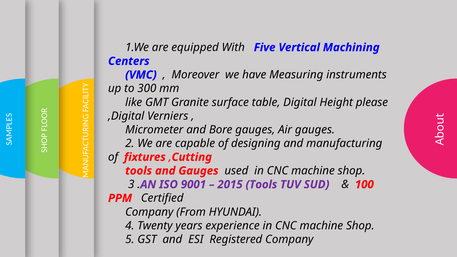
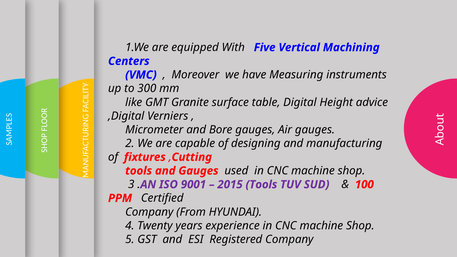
please: please -> advice
